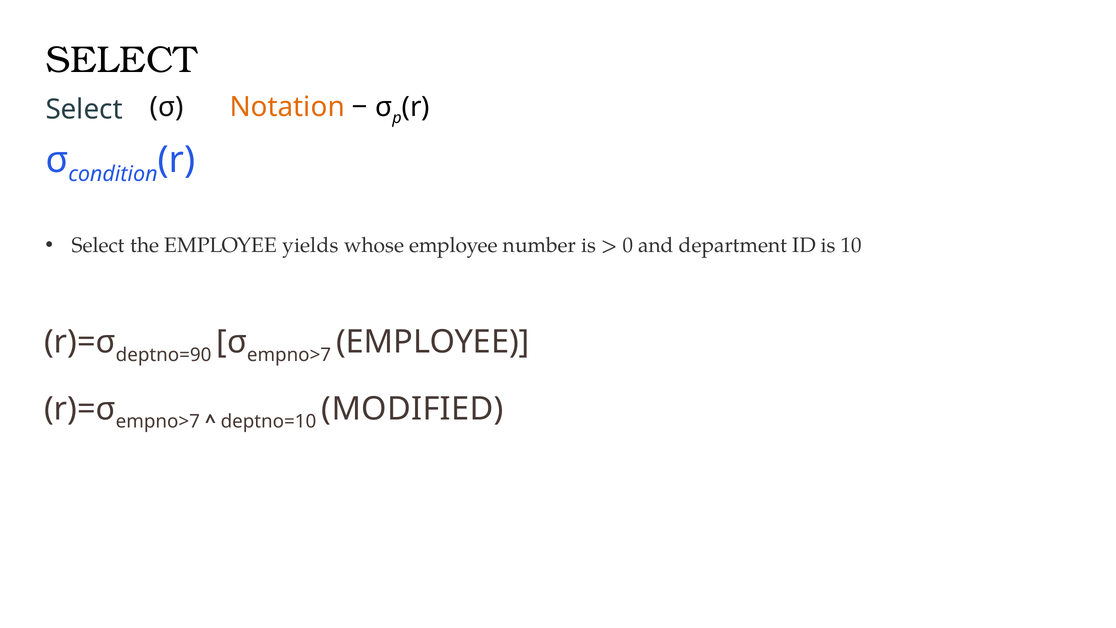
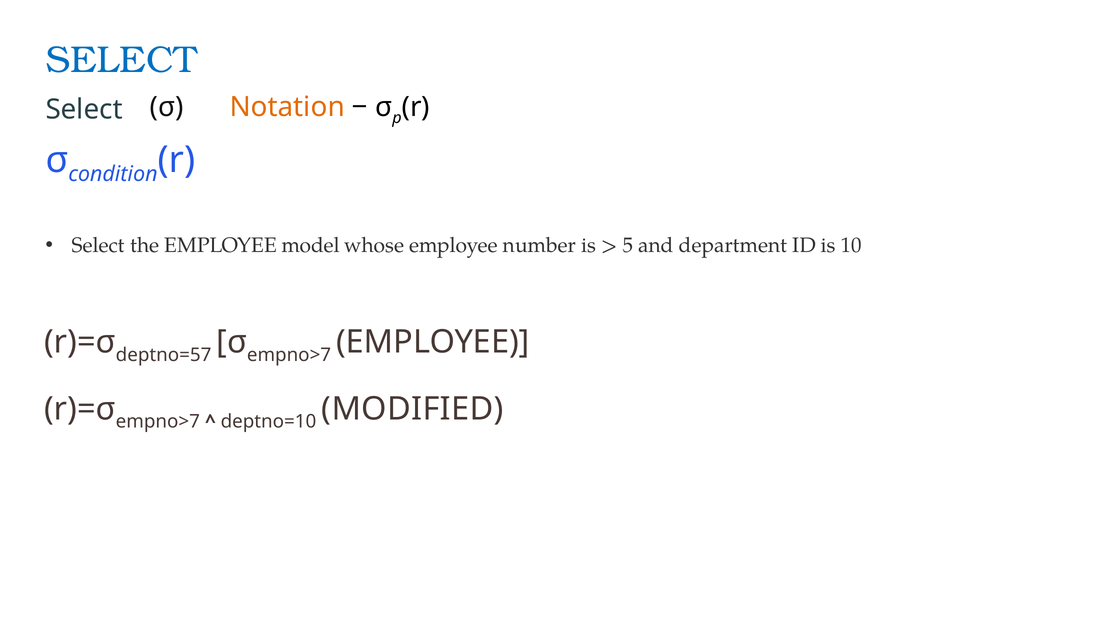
SELECT at (121, 60) colour: black -> blue
yields: yields -> model
0: 0 -> 5
deptno=90: deptno=90 -> deptno=57
